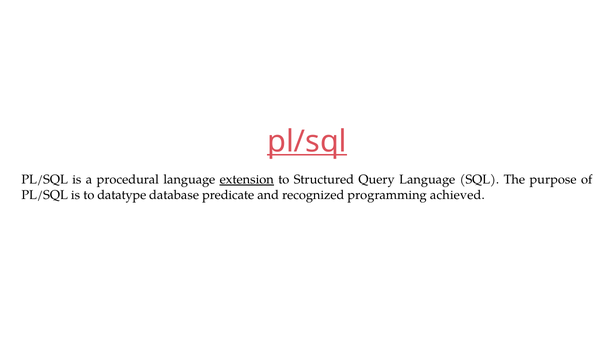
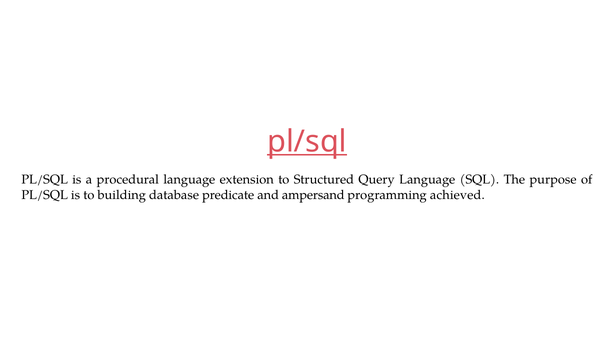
extension underline: present -> none
datatype: datatype -> building
recognized: recognized -> ampersand
